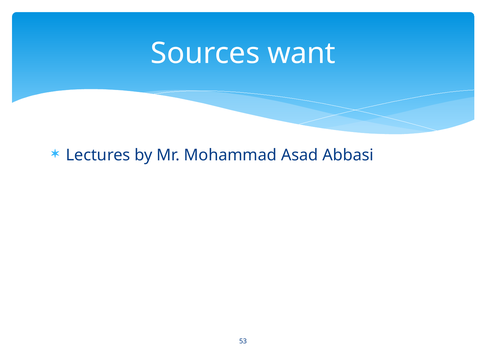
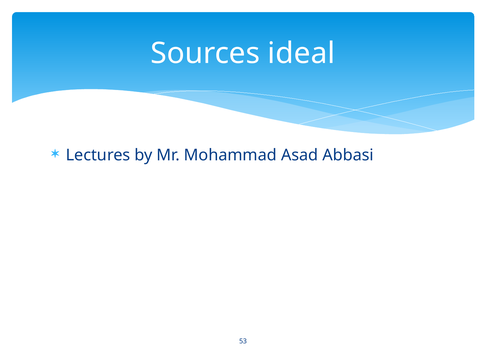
want: want -> ideal
